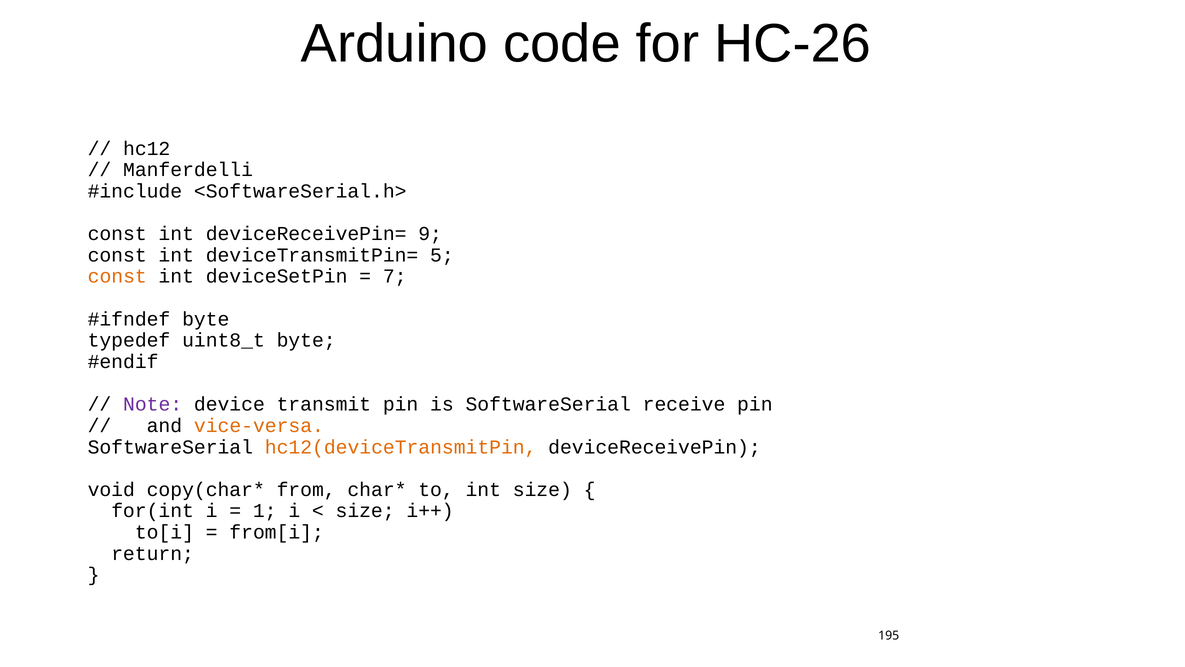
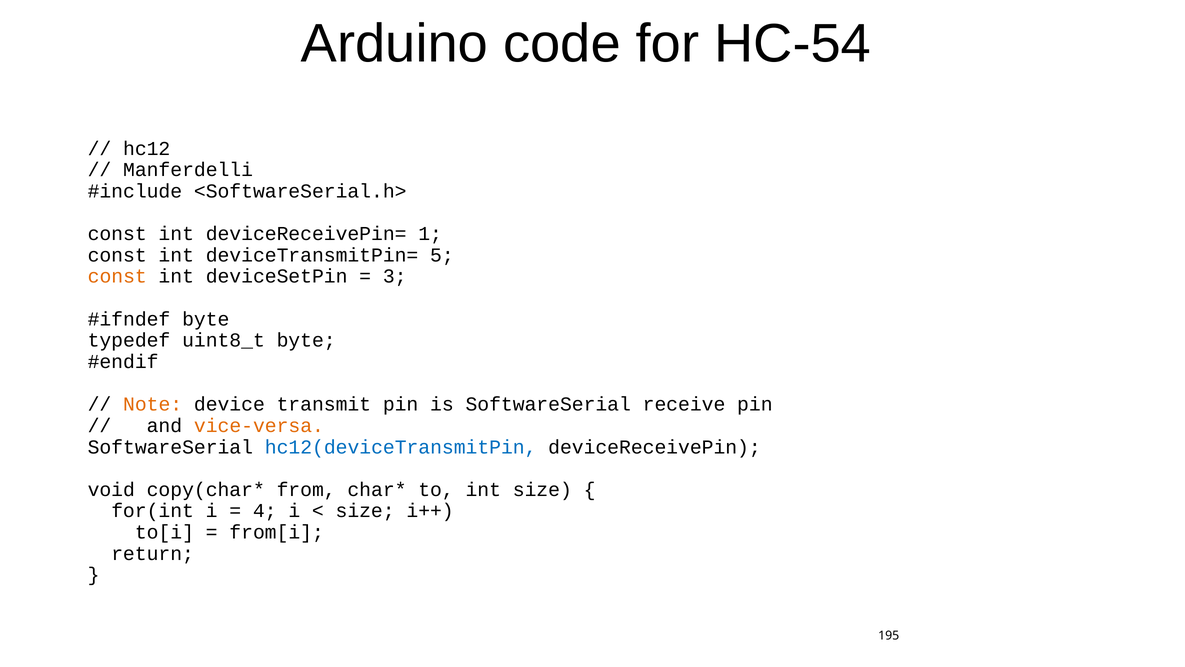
HC-26: HC-26 -> HC-54
9: 9 -> 1
7: 7 -> 3
Note colour: purple -> orange
hc12(deviceTransmitPin colour: orange -> blue
1: 1 -> 4
